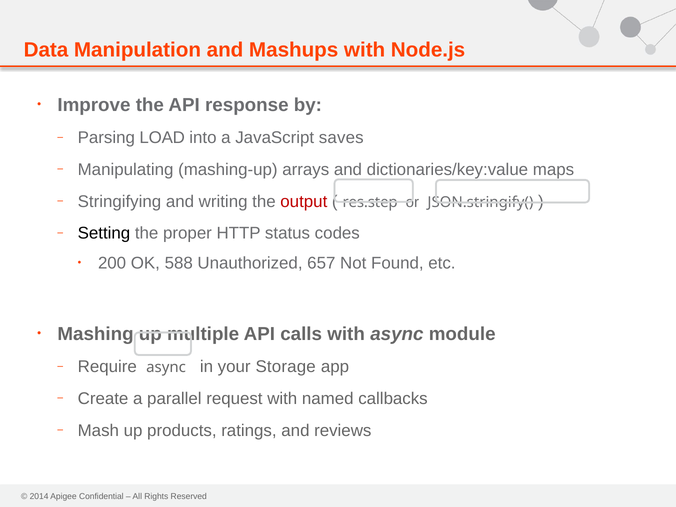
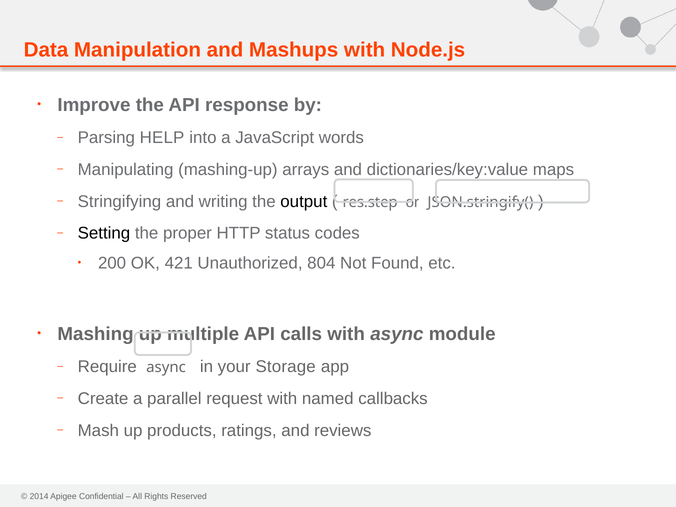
LOAD: LOAD -> HELP
saves: saves -> words
output colour: red -> black
588: 588 -> 421
657: 657 -> 804
